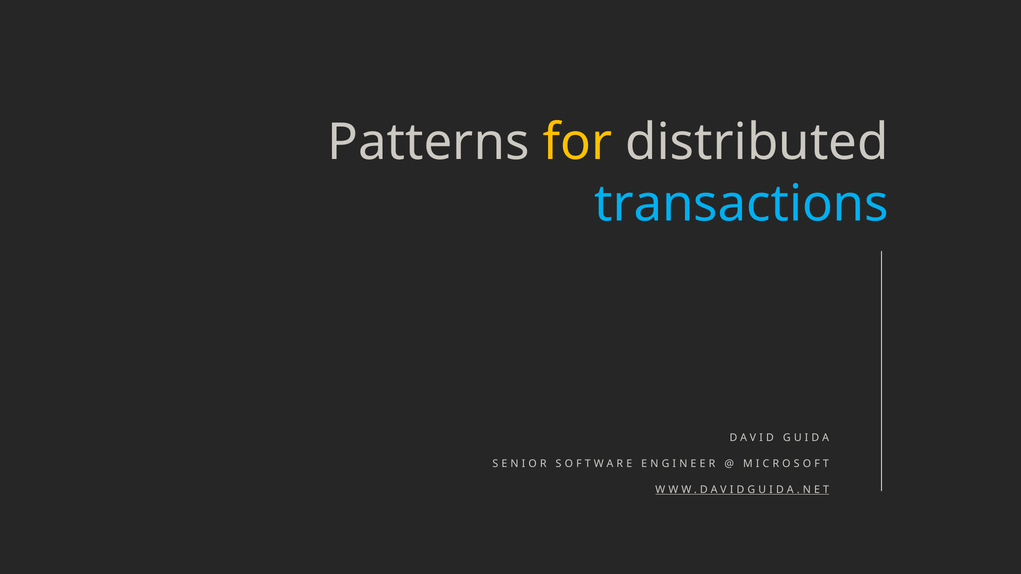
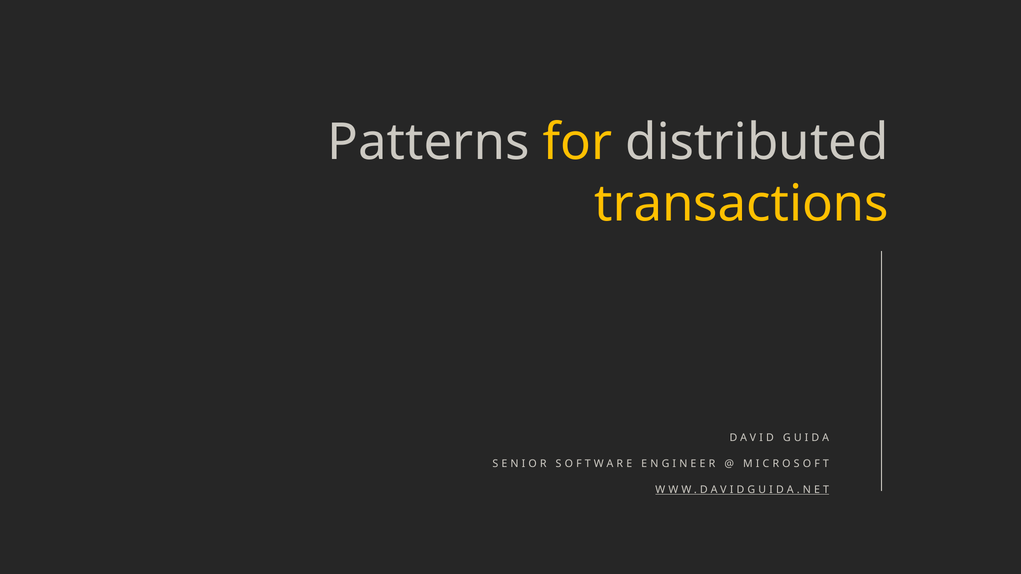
transactions colour: light blue -> yellow
